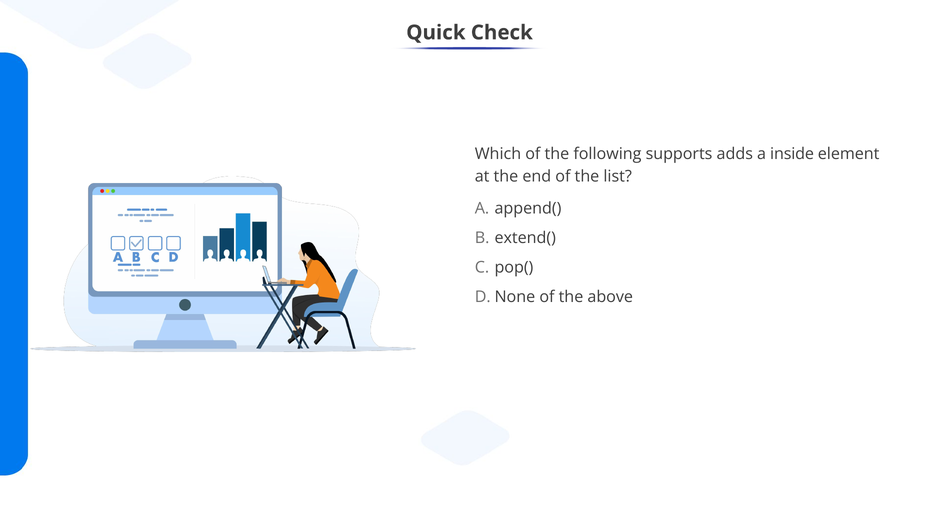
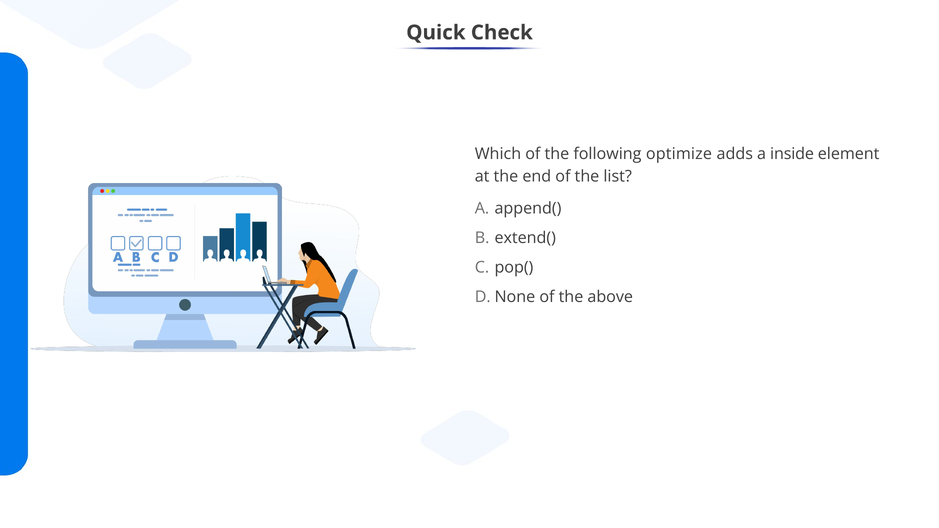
supports: supports -> optimize
